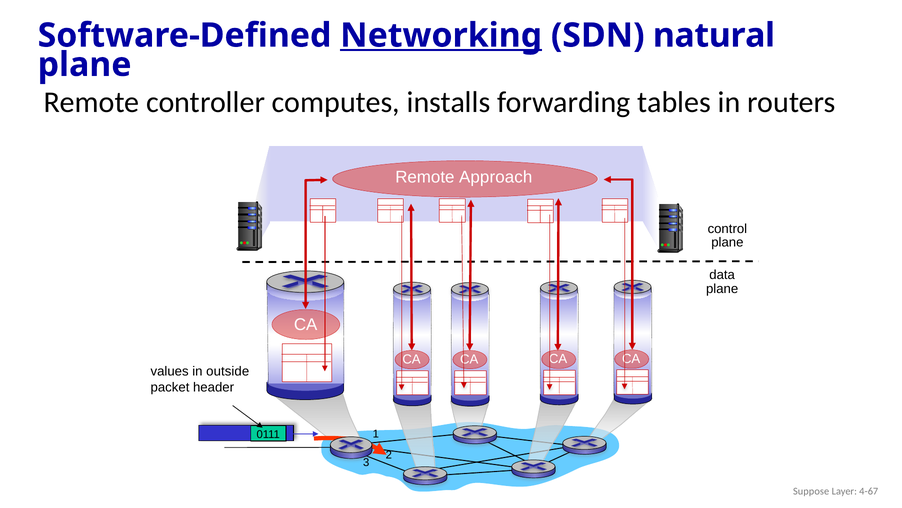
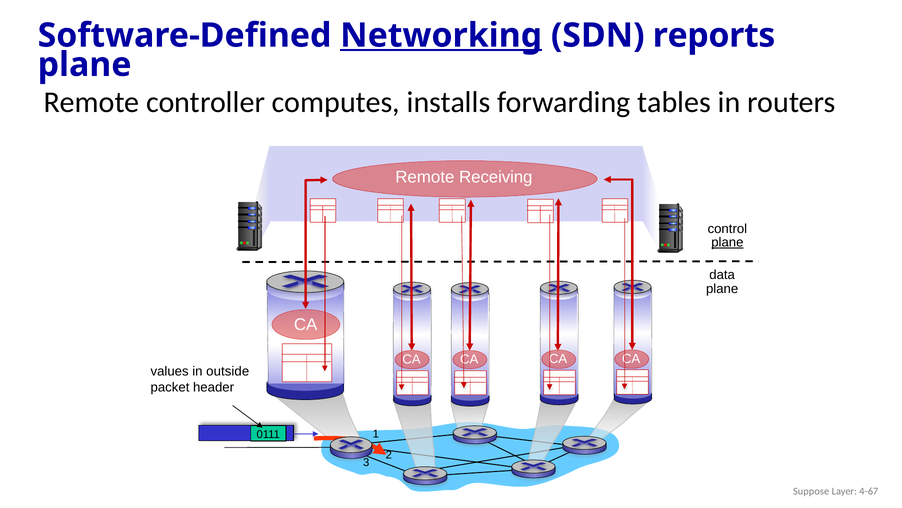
natural: natural -> reports
Approach: Approach -> Receiving
plane at (727, 242) underline: none -> present
